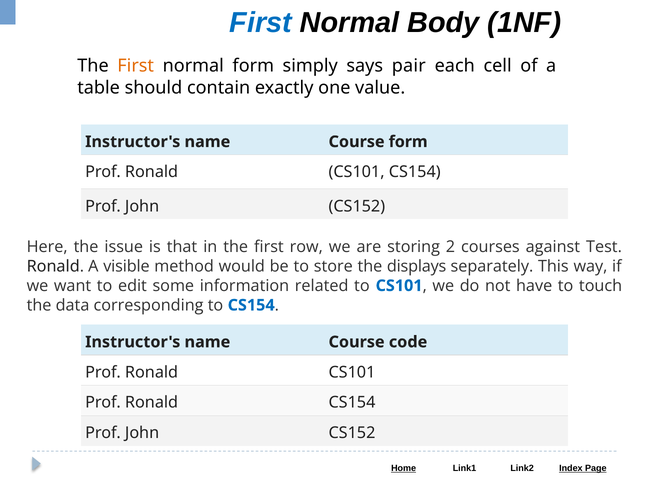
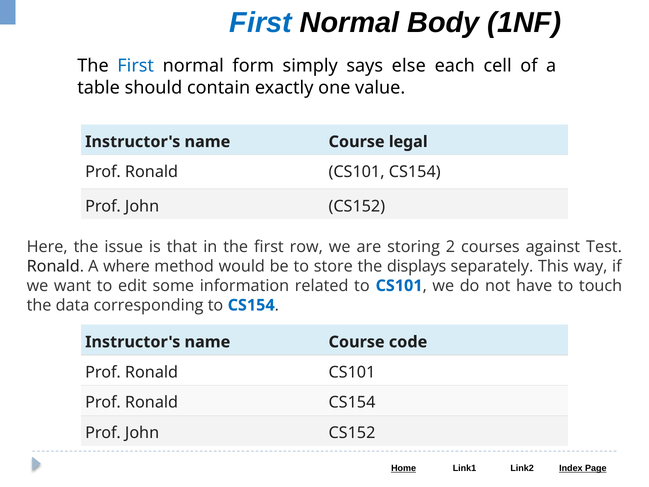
First at (136, 66) colour: orange -> blue
pair: pair -> else
Course form: form -> legal
visible: visible -> where
